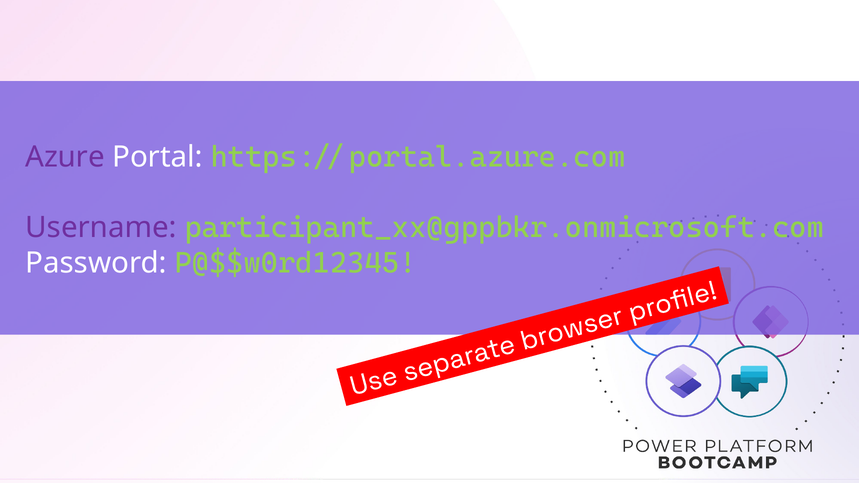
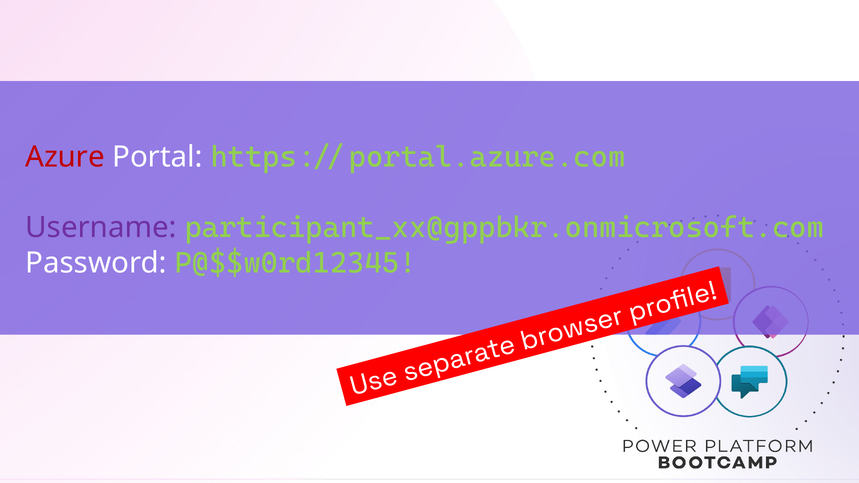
Azure colour: purple -> red
